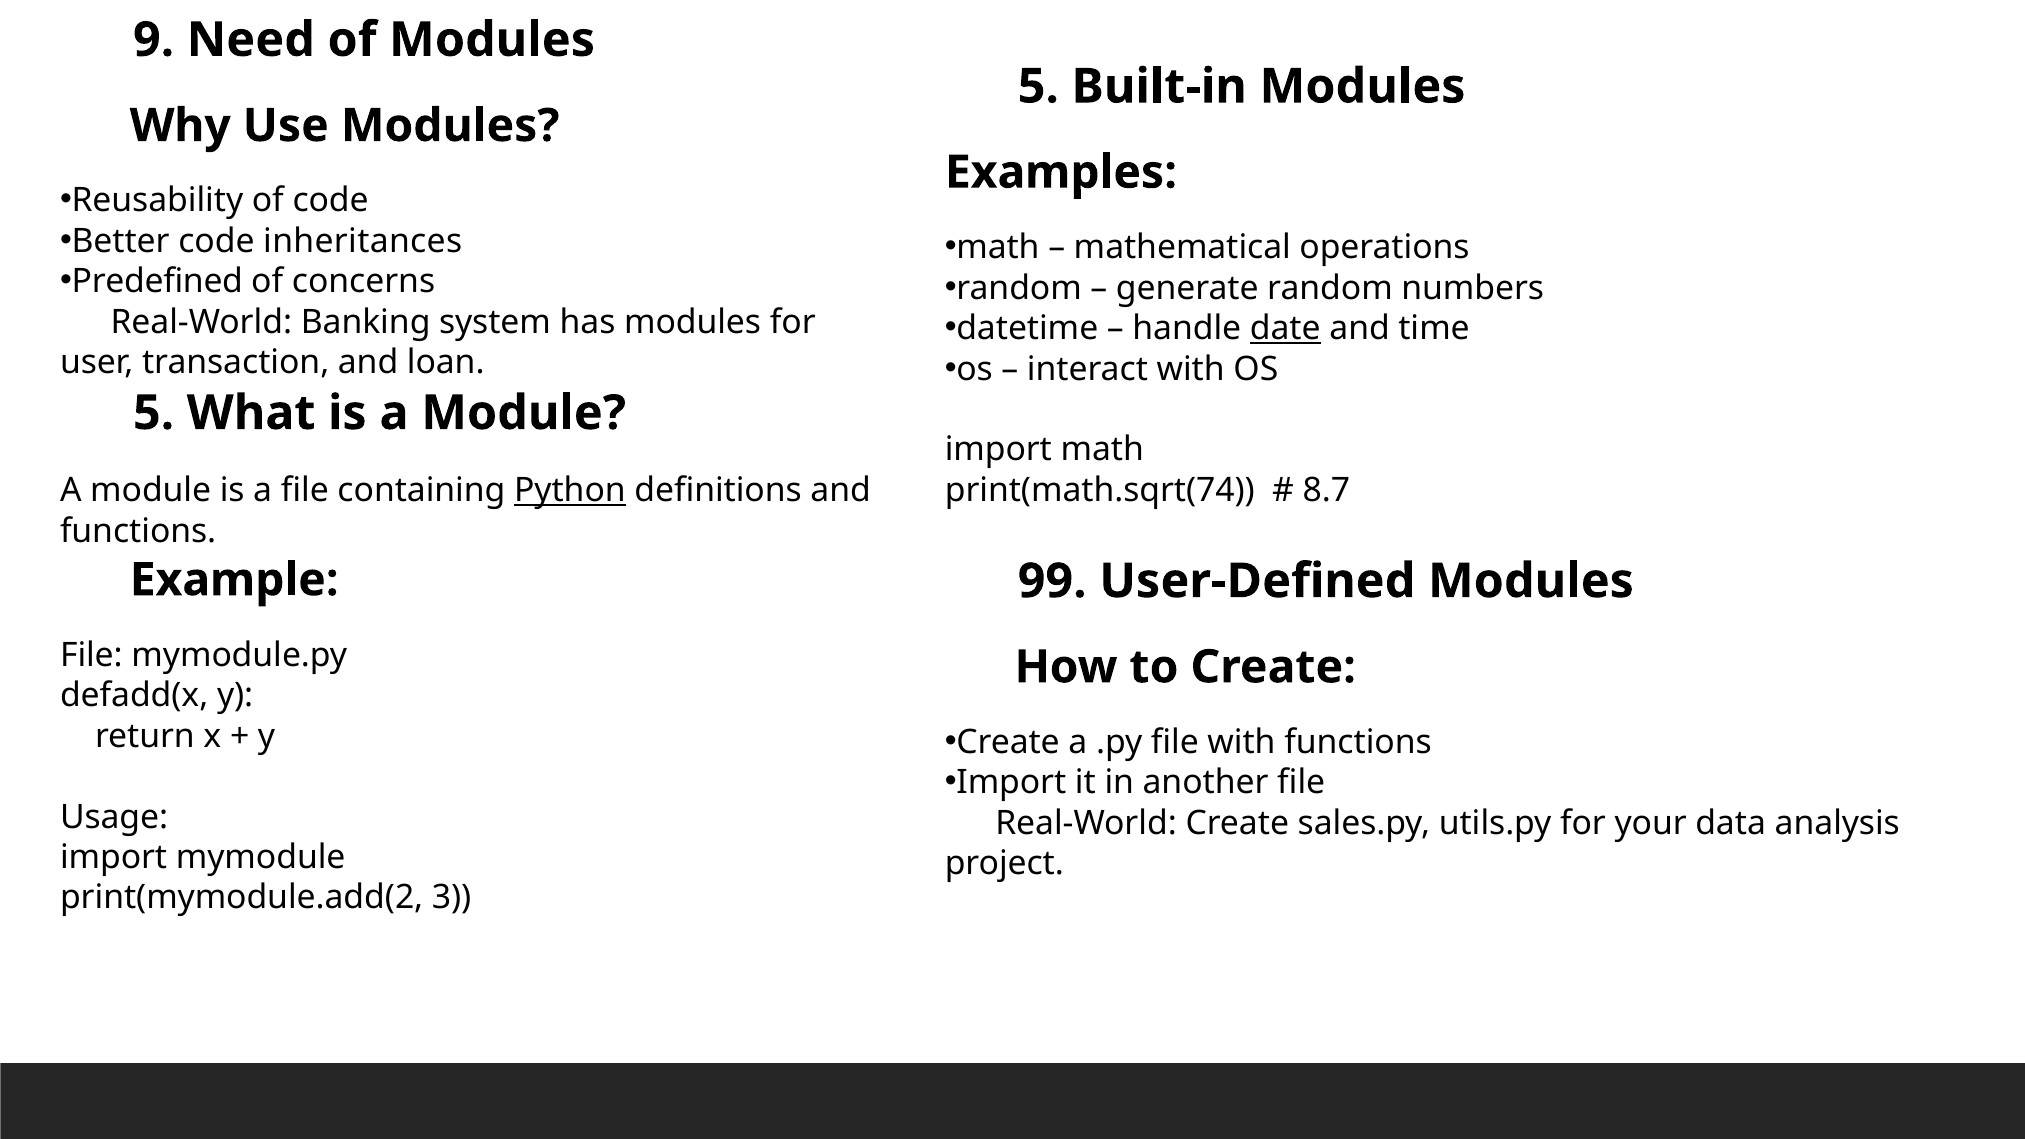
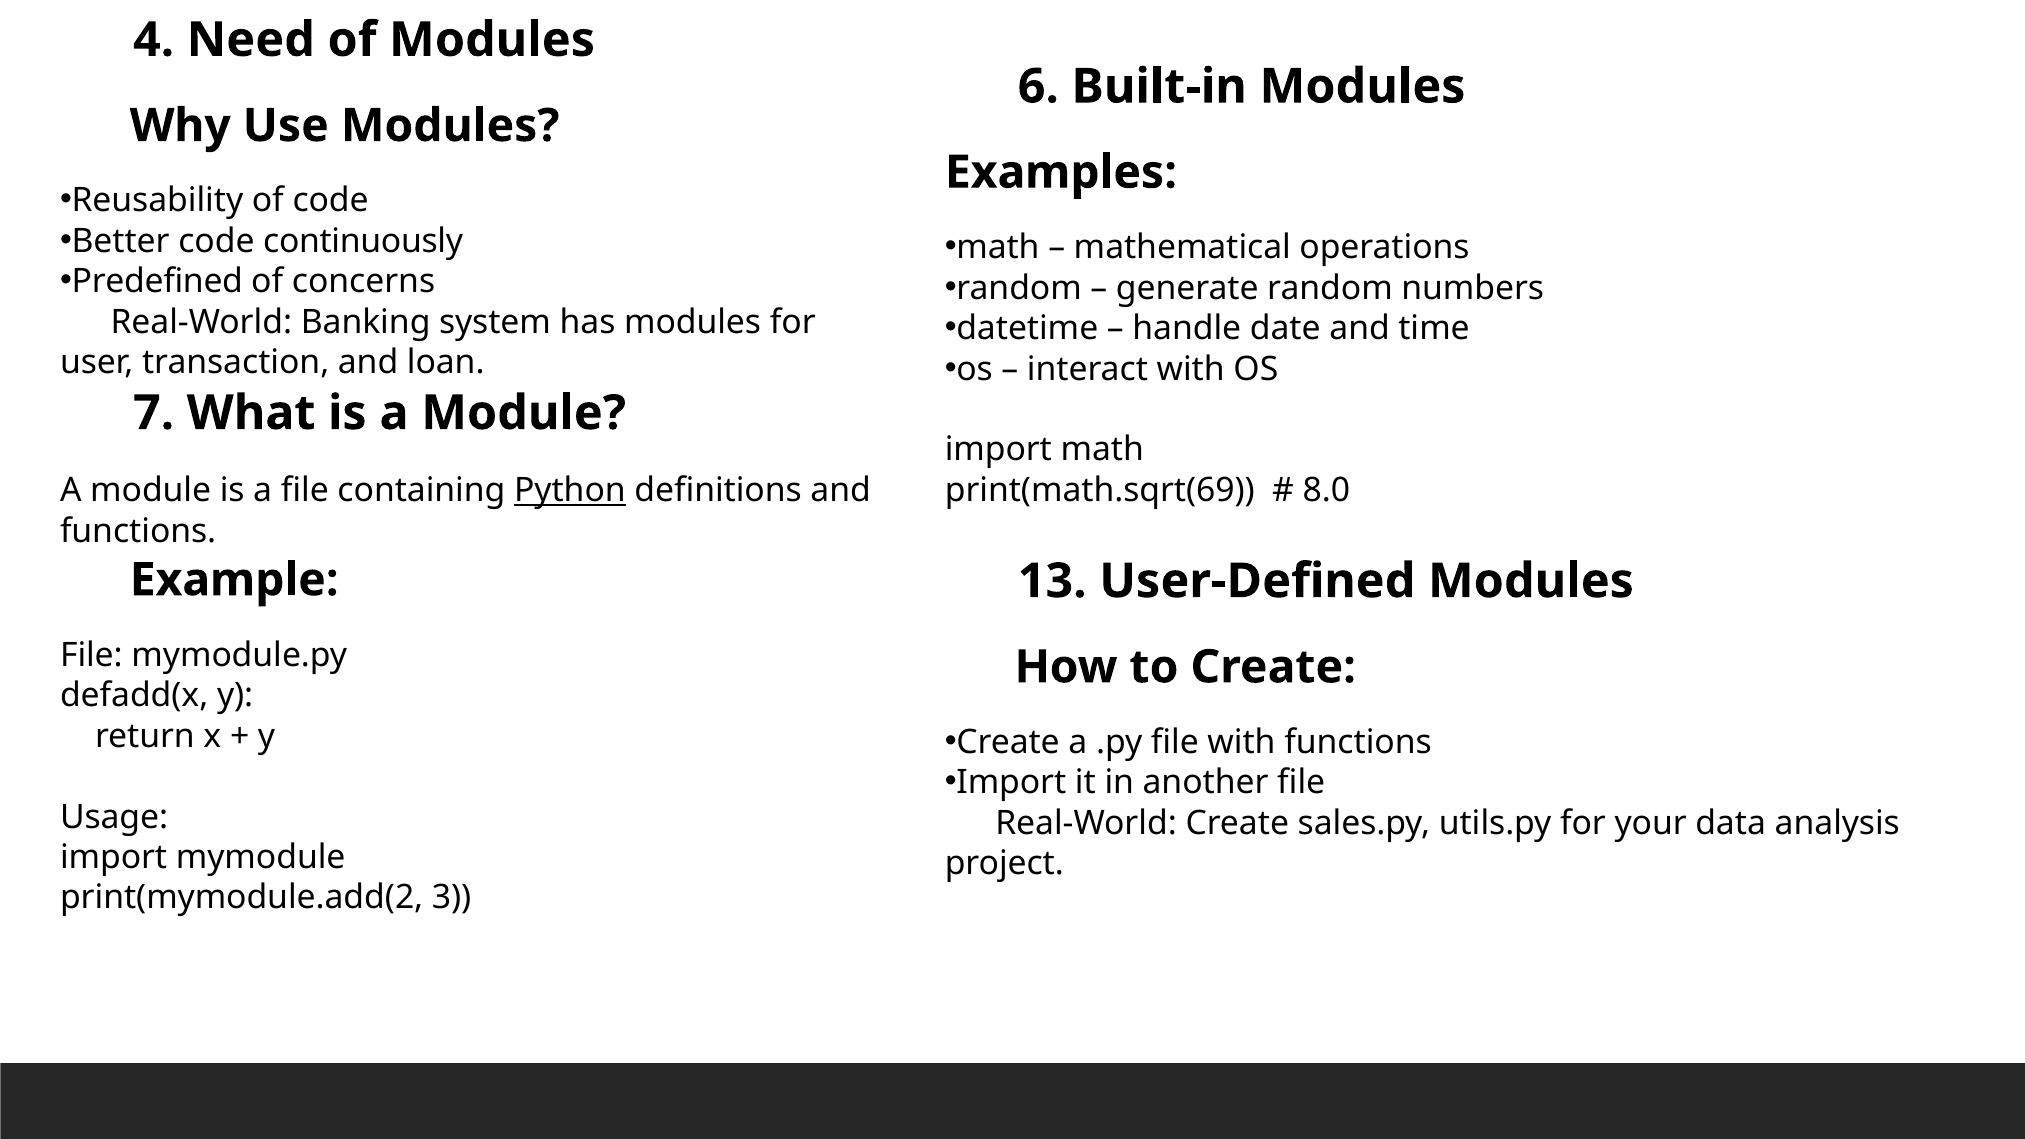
9: 9 -> 4
5 at (1038, 87): 5 -> 6
inheritances: inheritances -> continuously
date underline: present -> none
5 at (154, 413): 5 -> 7
print(math.sqrt(74: print(math.sqrt(74 -> print(math.sqrt(69
8.7: 8.7 -> 8.0
99: 99 -> 13
